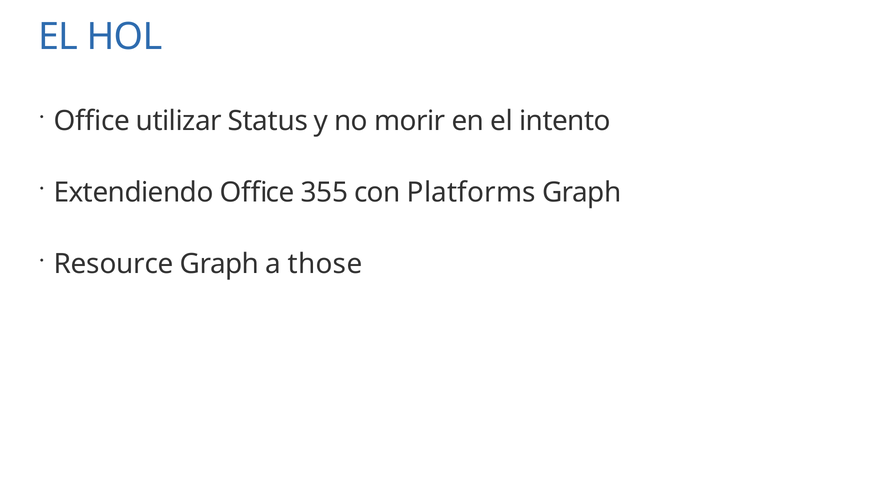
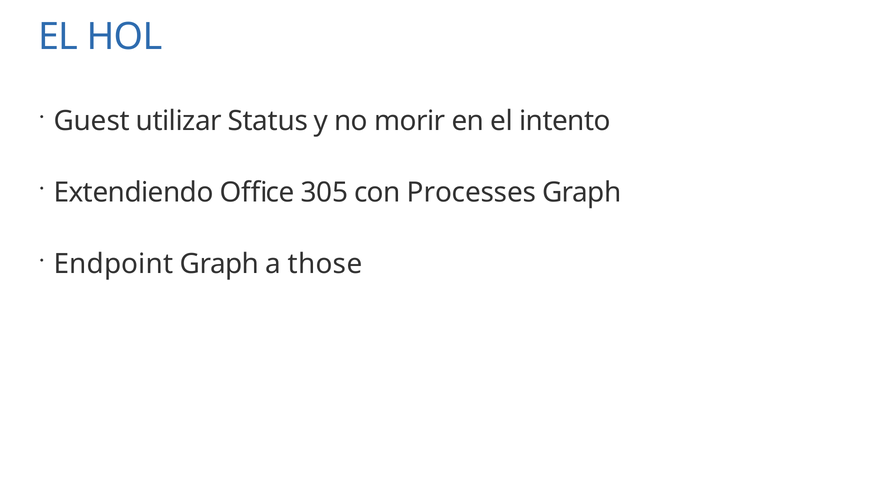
Office at (92, 121): Office -> Guest
355: 355 -> 305
Platforms: Platforms -> Processes
Resource: Resource -> Endpoint
